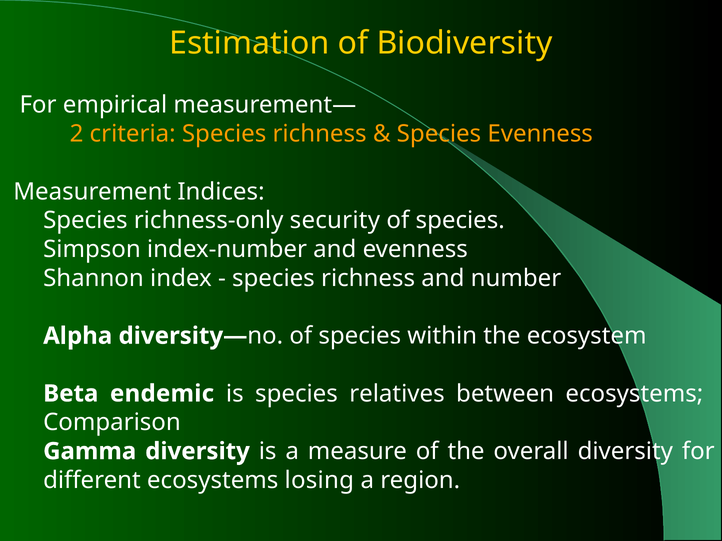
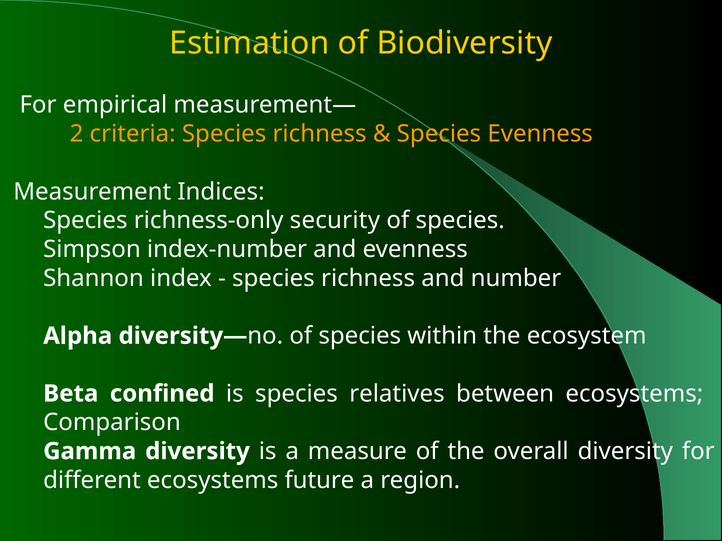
endemic: endemic -> confined
losing: losing -> future
